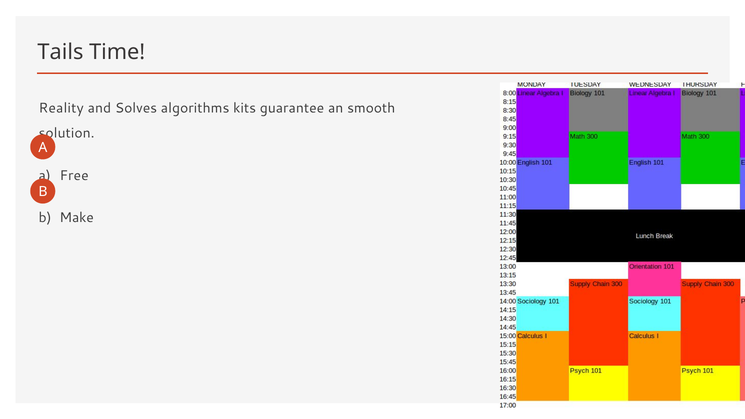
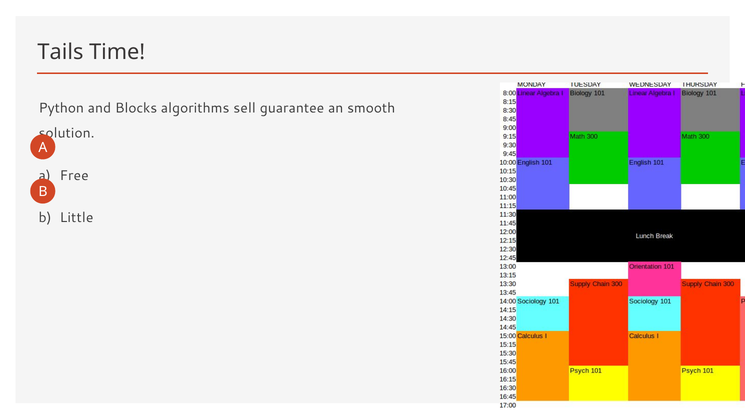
Reality: Reality -> Python
Solves: Solves -> Blocks
kits: kits -> sell
Make: Make -> Little
